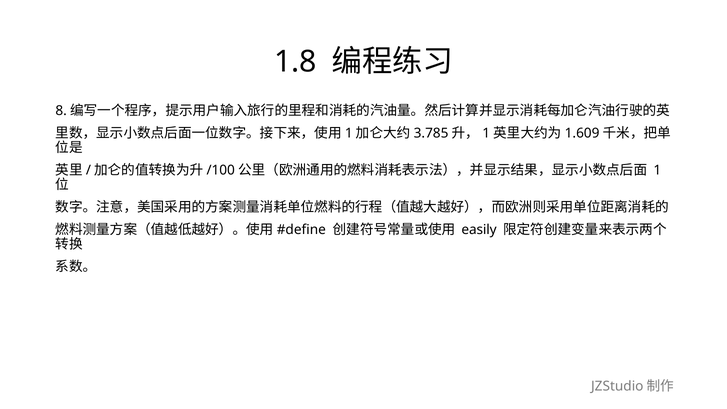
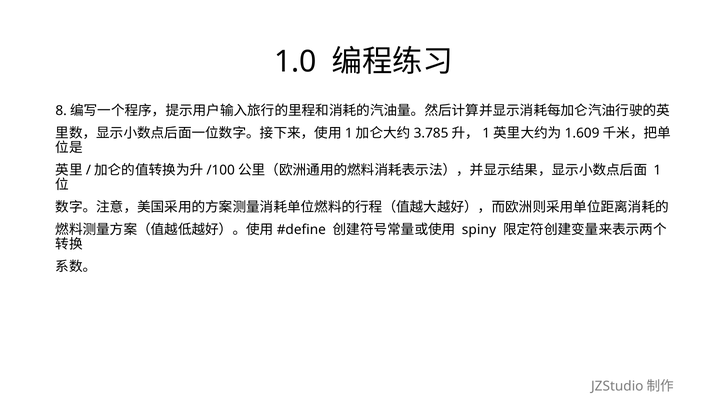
1.8: 1.8 -> 1.0
easily: easily -> spiny
